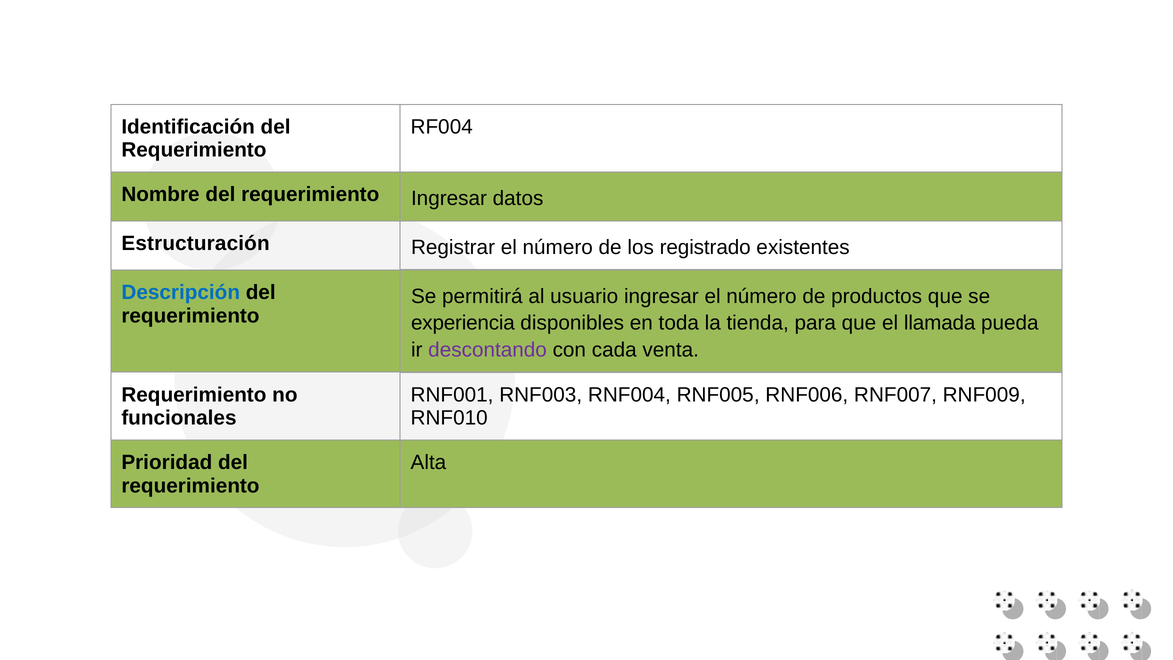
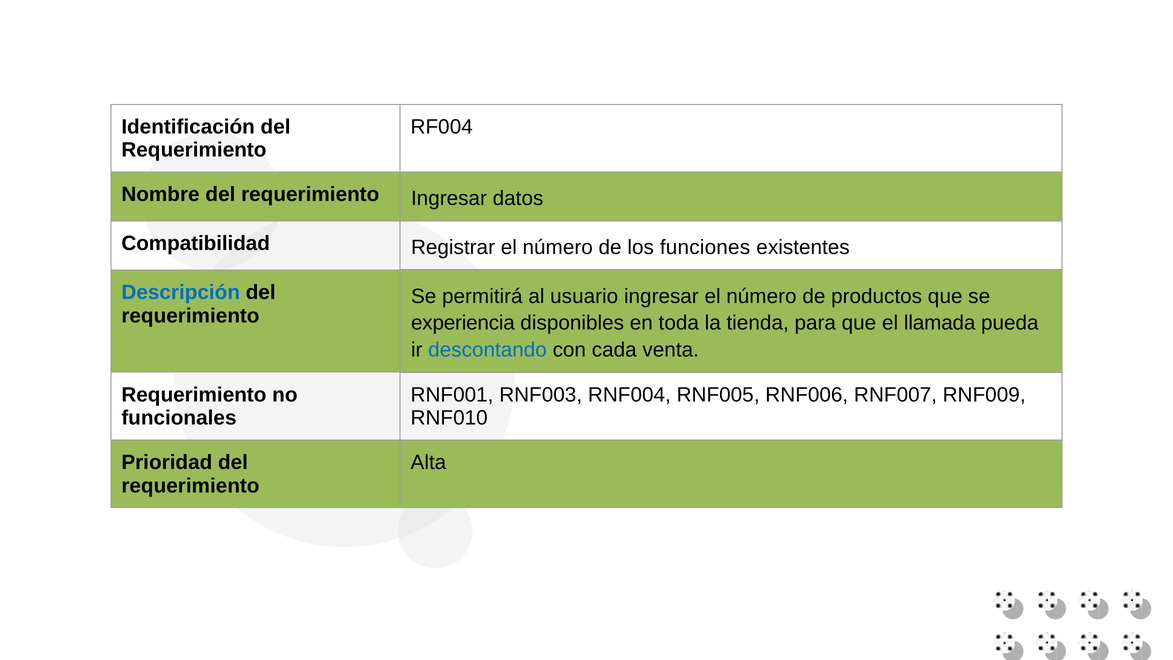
Estructuración: Estructuración -> Compatibilidad
registrado: registrado -> funciones
descontando colour: purple -> blue
